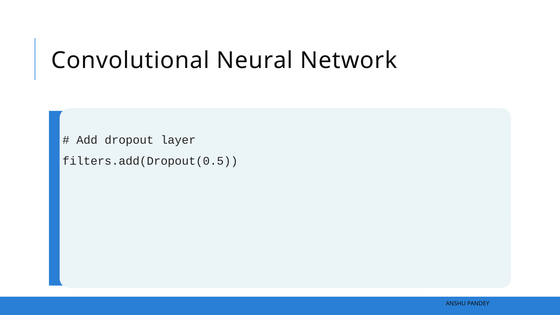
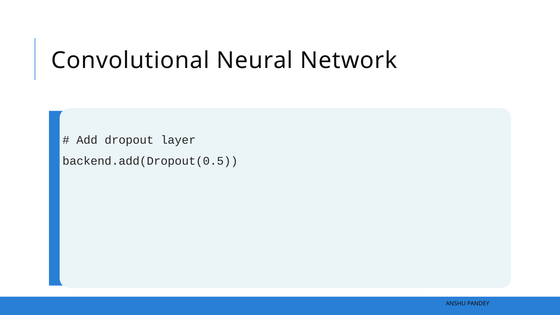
filters.add(Dropout(0.5: filters.add(Dropout(0.5 -> backend.add(Dropout(0.5
